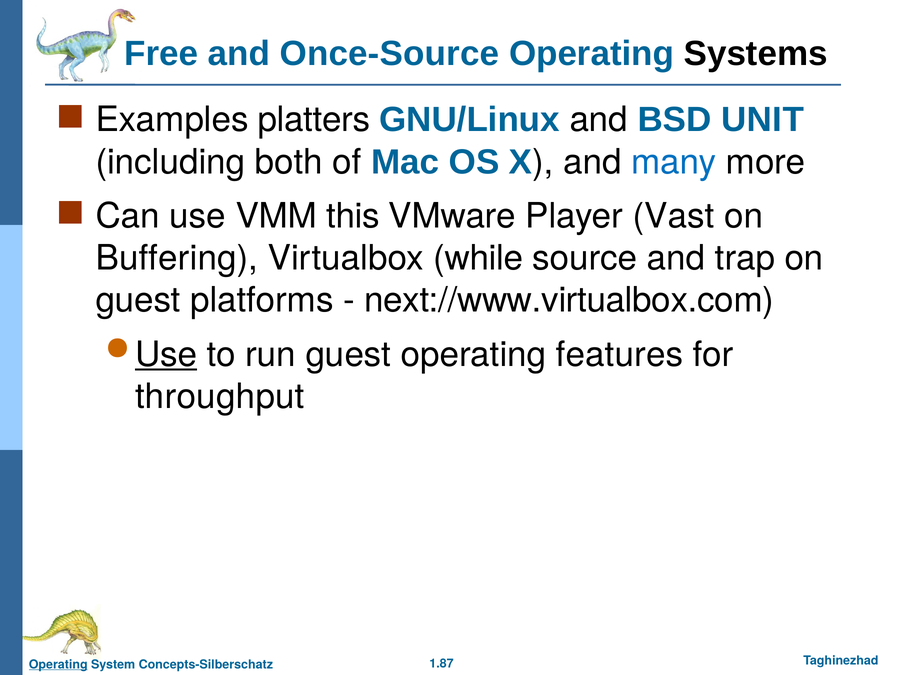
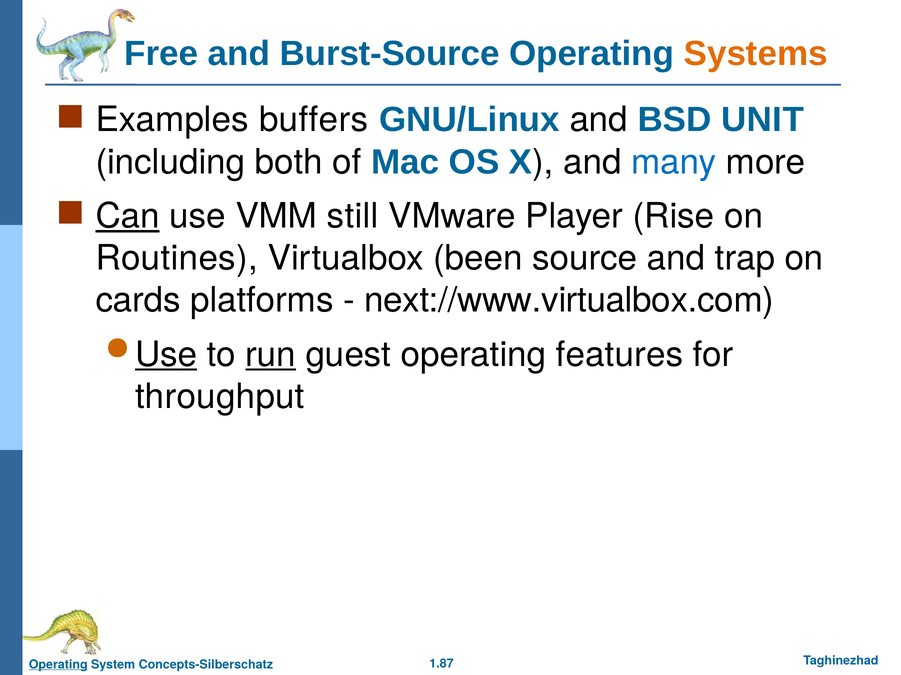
Once-Source: Once-Source -> Burst-Source
Systems colour: black -> orange
platters: platters -> buffers
Can underline: none -> present
this: this -> still
Vast: Vast -> Rise
Buffering: Buffering -> Routines
while: while -> been
guest at (138, 301): guest -> cards
run underline: none -> present
